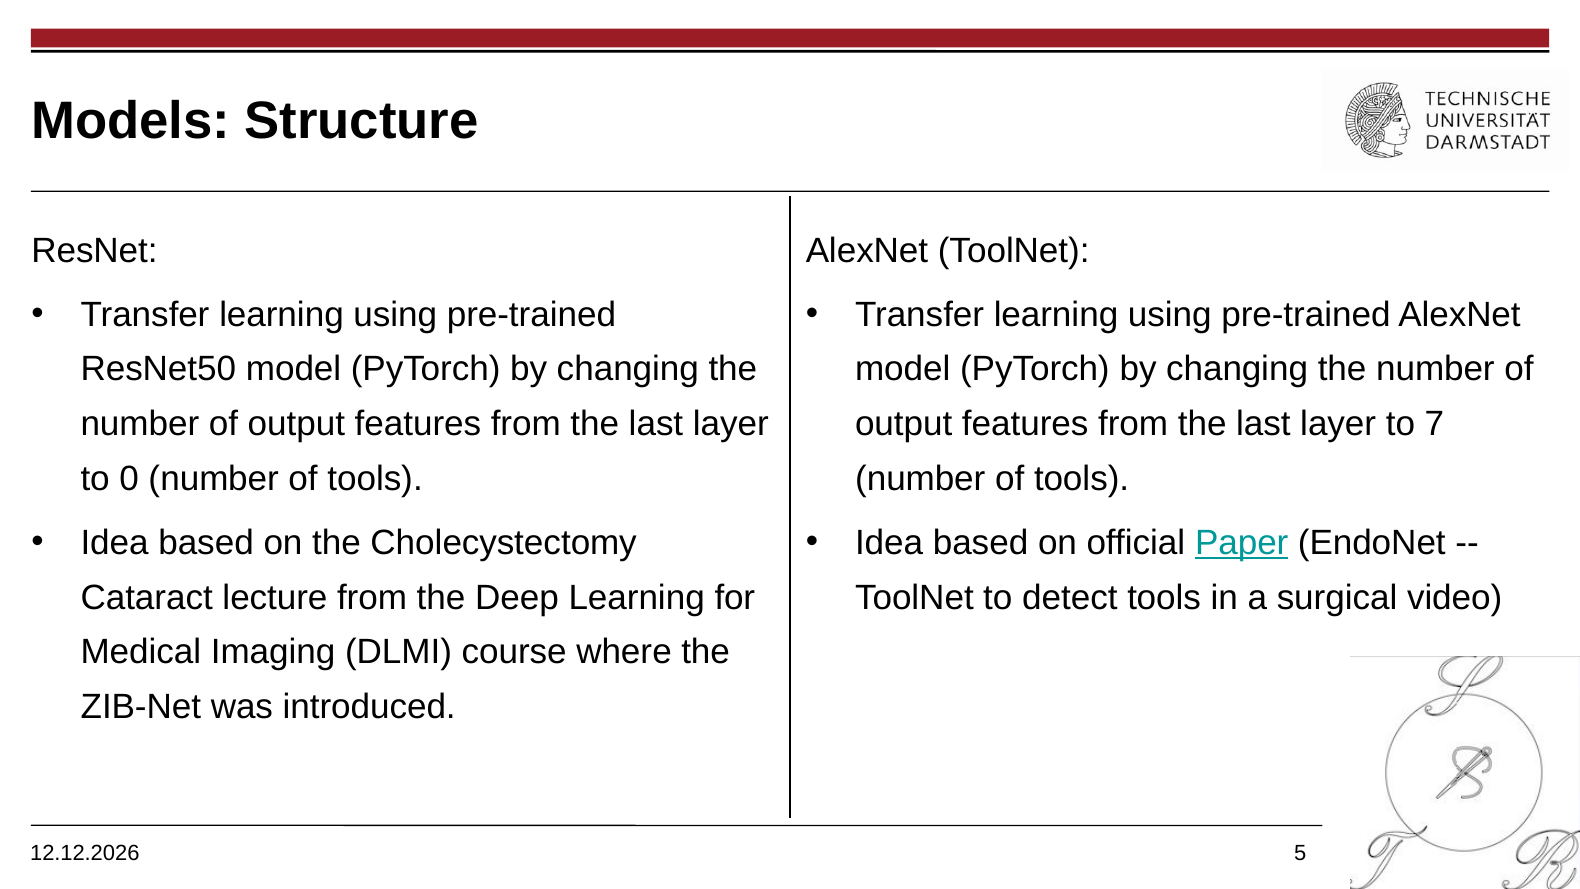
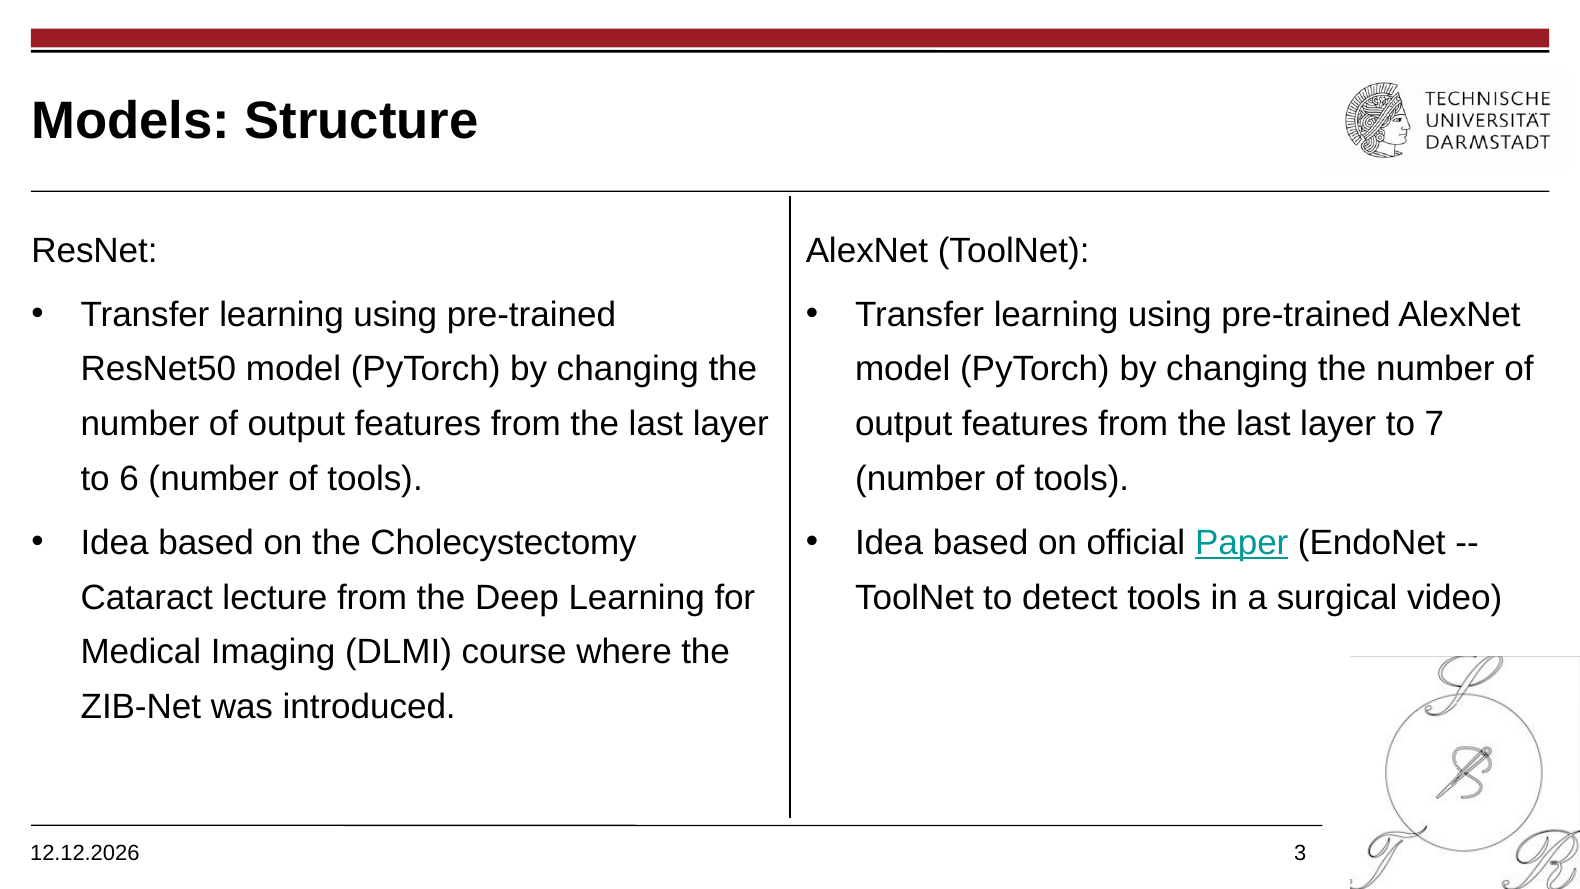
0: 0 -> 6
5: 5 -> 3
